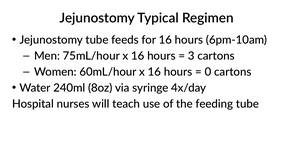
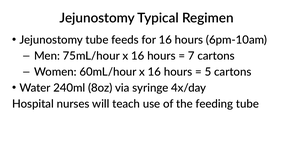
3: 3 -> 7
0: 0 -> 5
